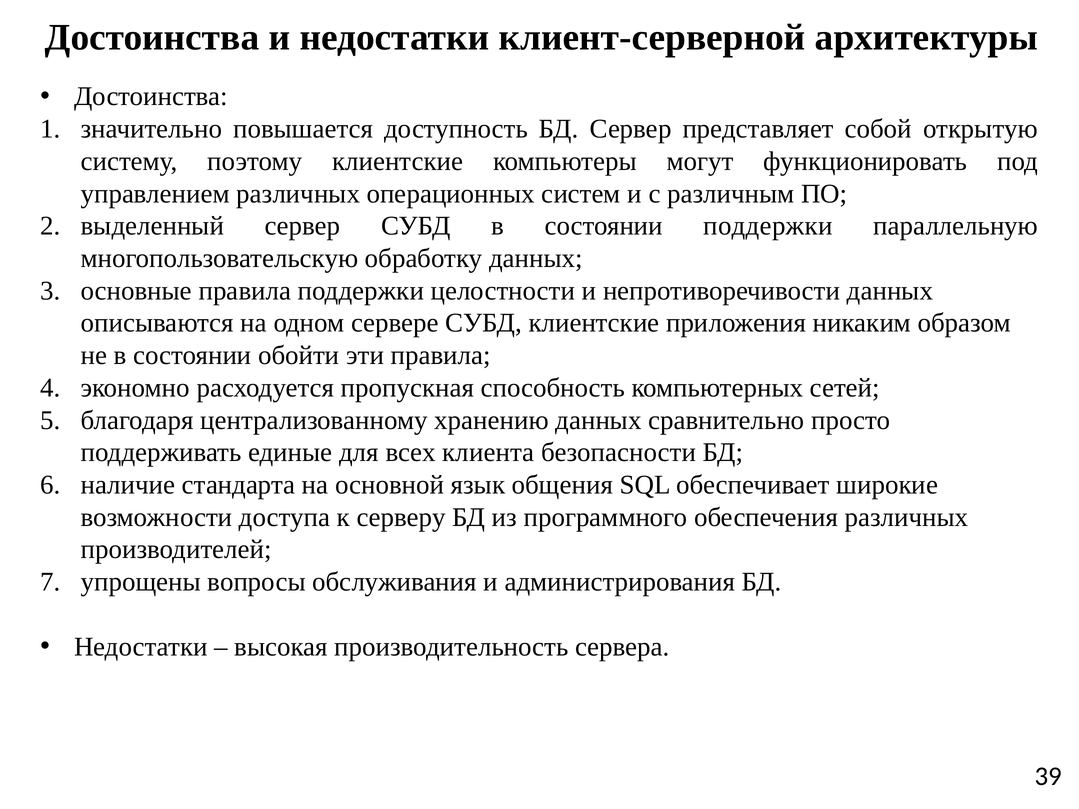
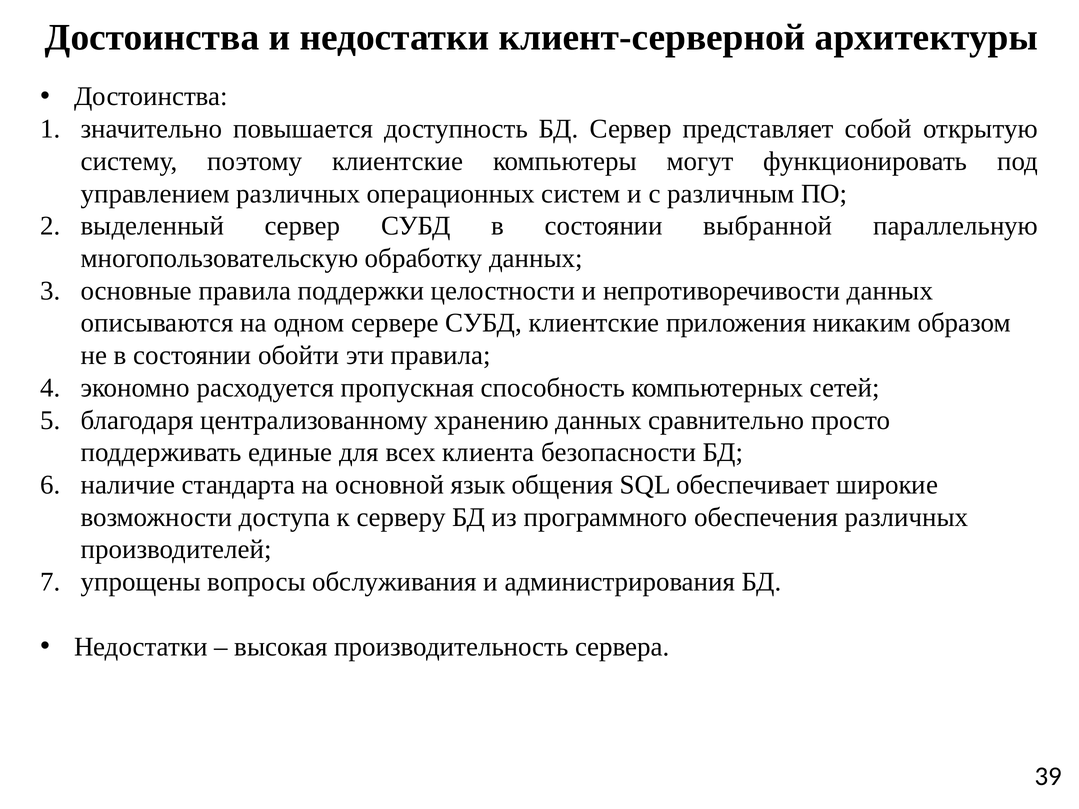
состоянии поддержки: поддержки -> выбранной
